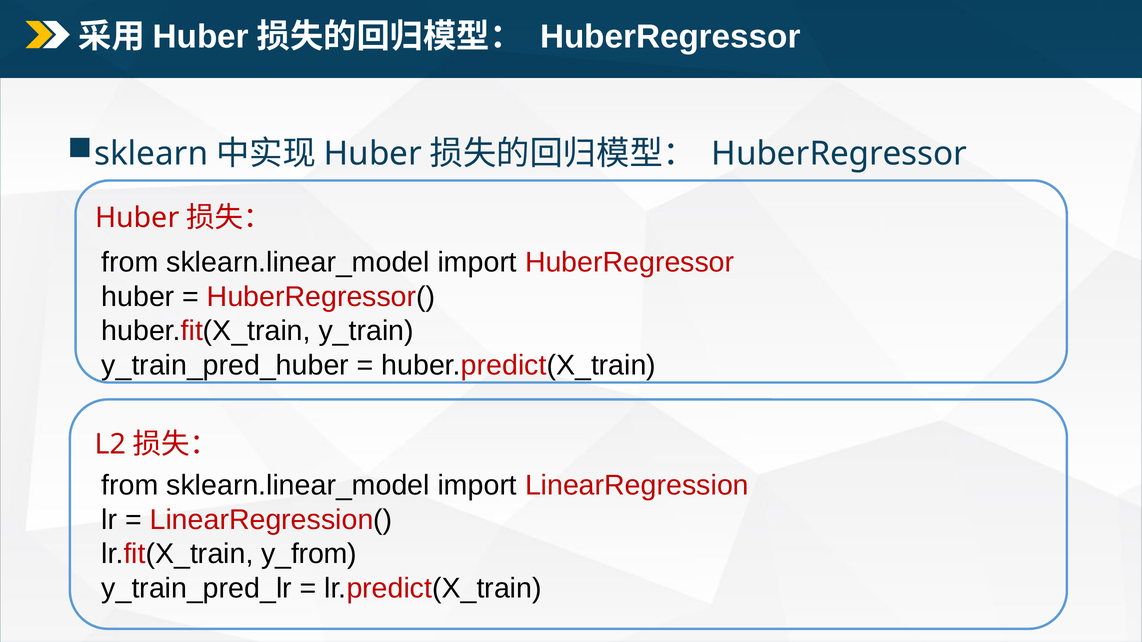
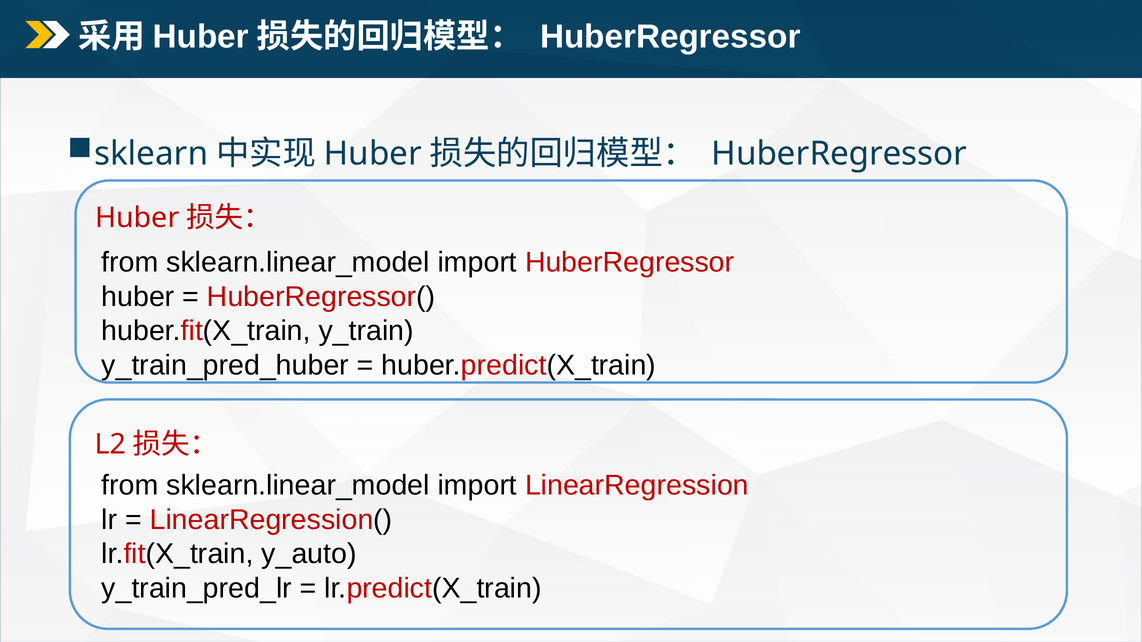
y_from: y_from -> y_auto
